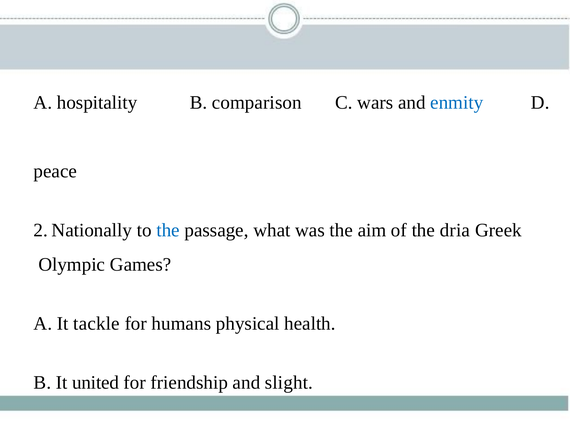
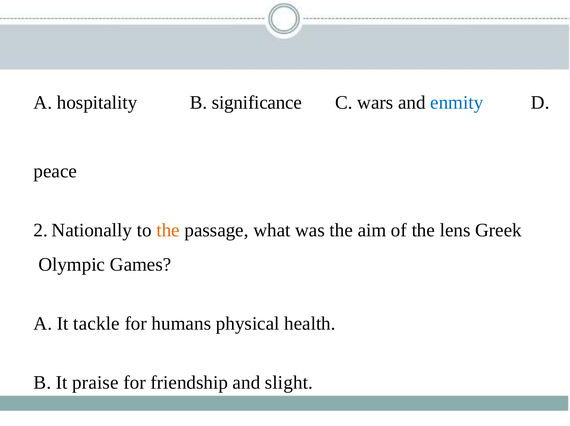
comparison: comparison -> significance
the at (168, 230) colour: blue -> orange
dria: dria -> lens
united: united -> praise
